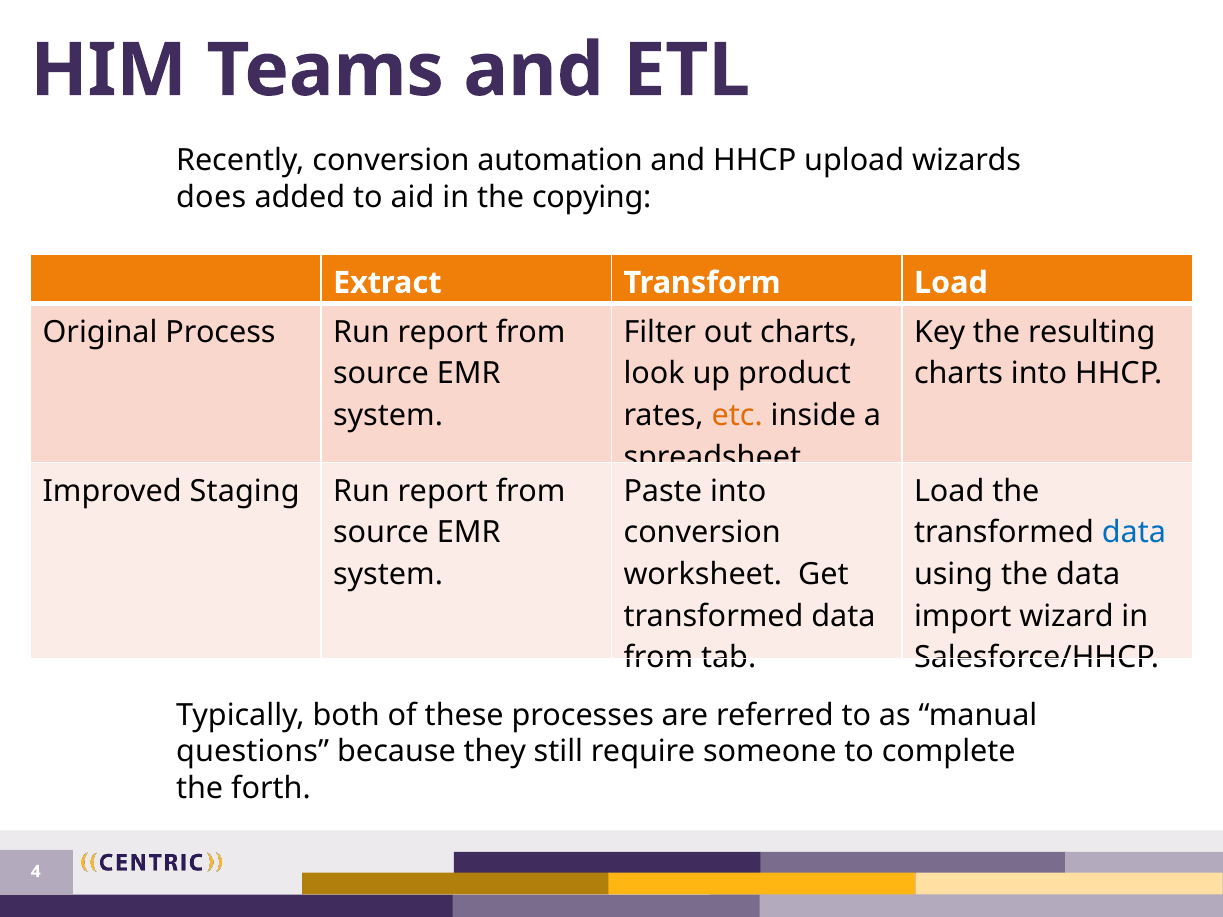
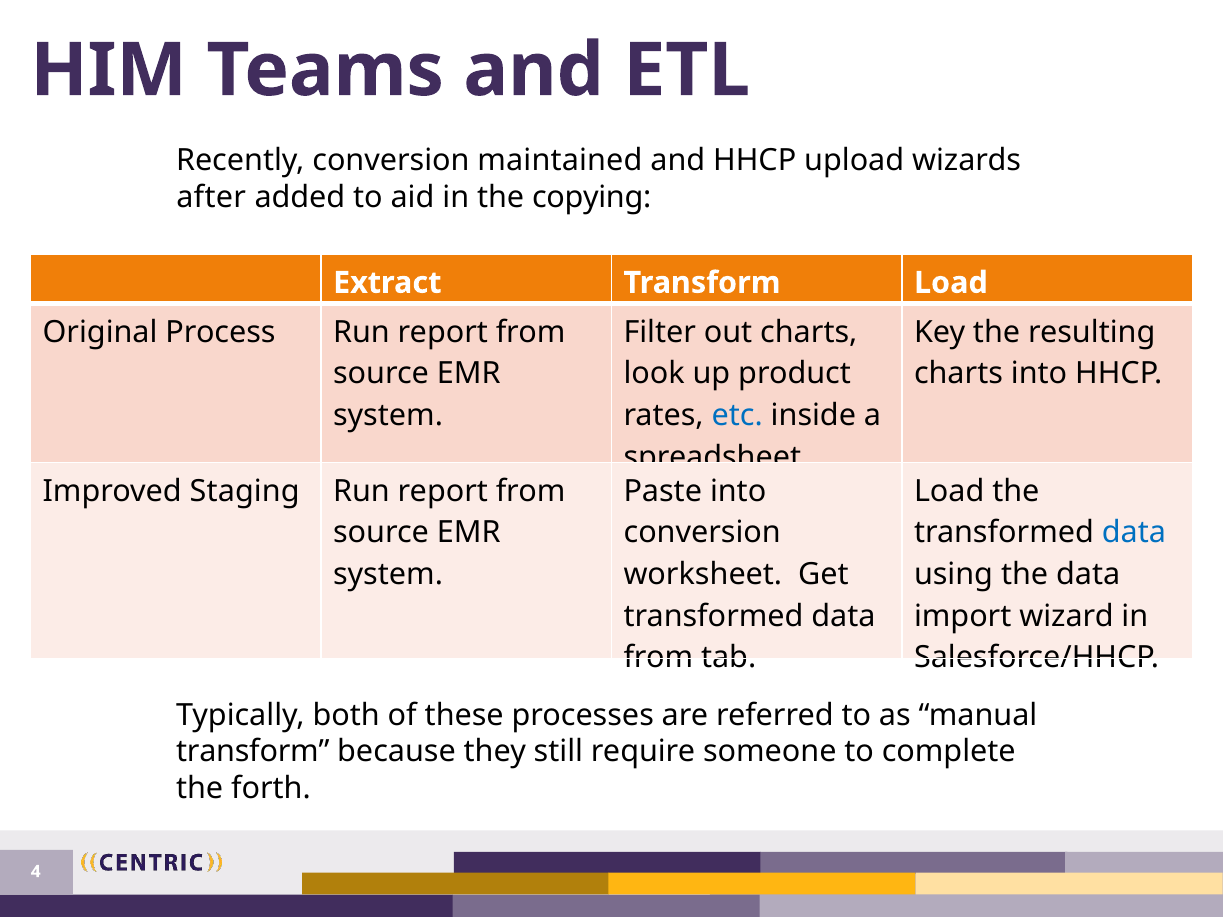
automation: automation -> maintained
does: does -> after
etc colour: orange -> blue
questions at (253, 752): questions -> transform
